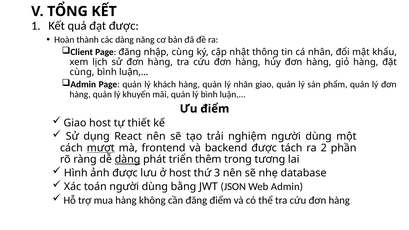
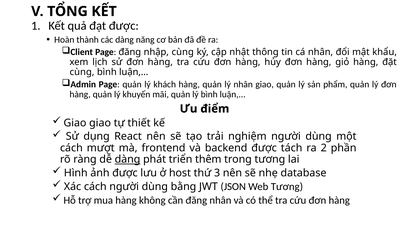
Giao host: host -> giao
mượt underline: present -> none
Xác toán: toán -> cách
Web Admin: Admin -> Tương
đăng điểm: điểm -> nhân
